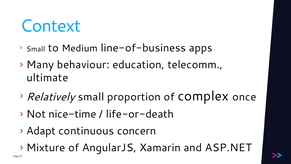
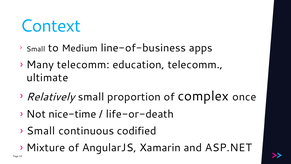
Many behaviour: behaviour -> telecomm
Adapt at (41, 131): Adapt -> Small
concern: concern -> codified
